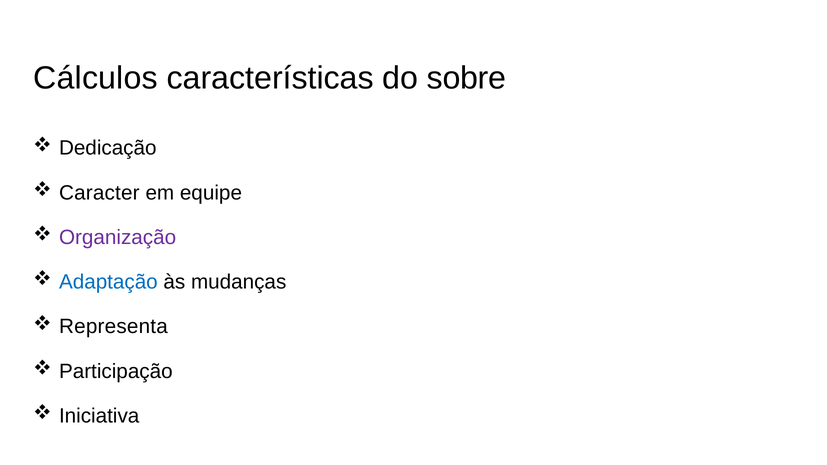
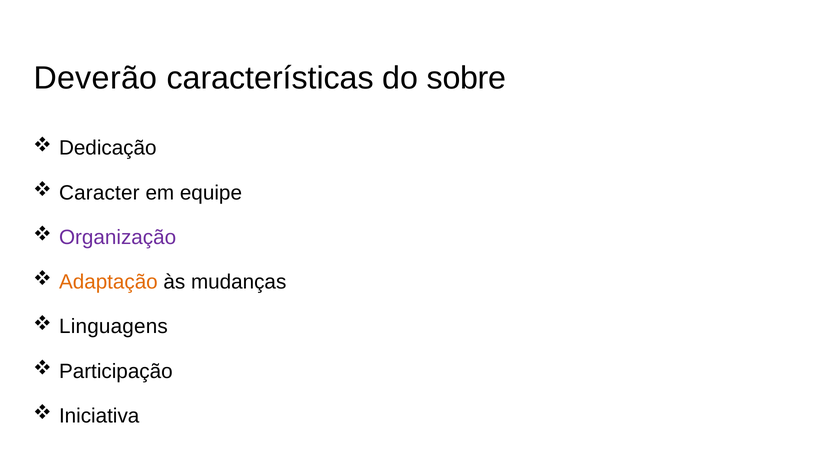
Cálculos: Cálculos -> Deverão
Adaptação colour: blue -> orange
Representa: Representa -> Linguagens
